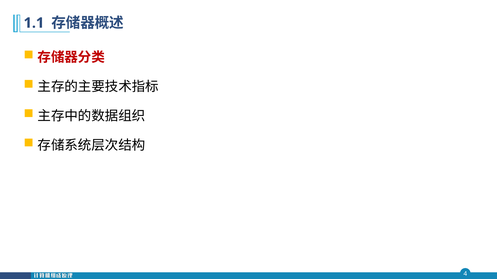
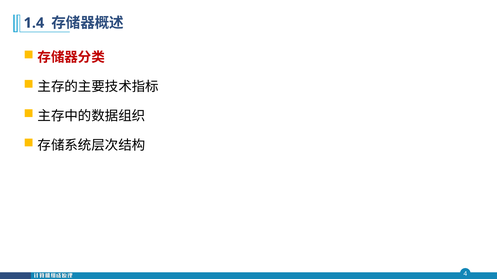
1.1: 1.1 -> 1.4
